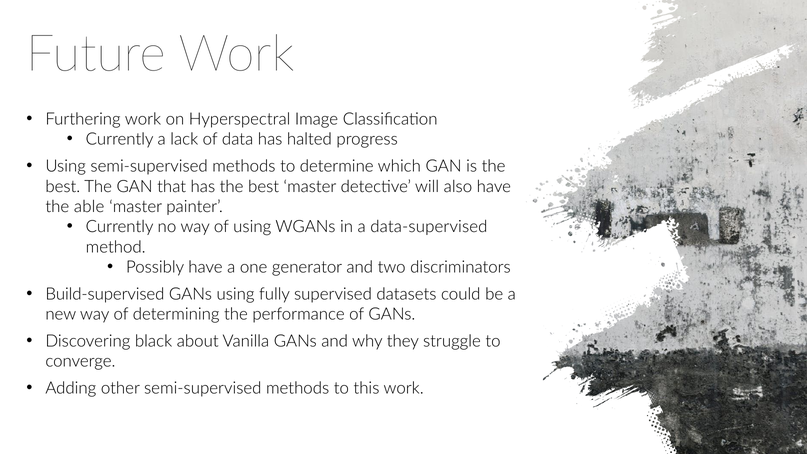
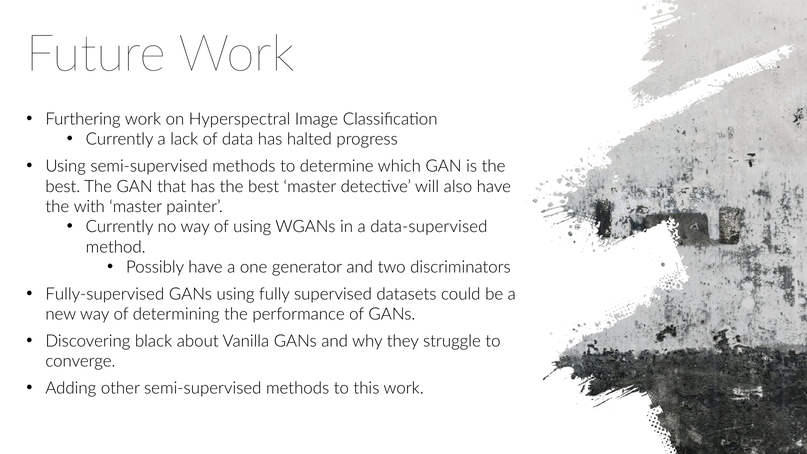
able: able -> with
Build-supervised: Build-supervised -> Fully-supervised
